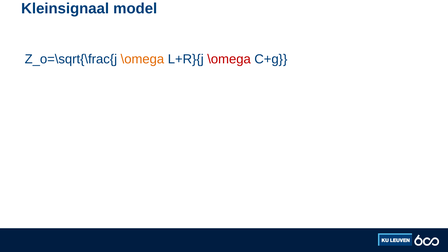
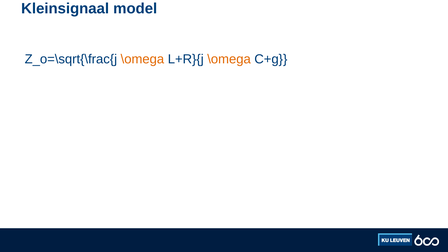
\omega at (229, 59) colour: red -> orange
